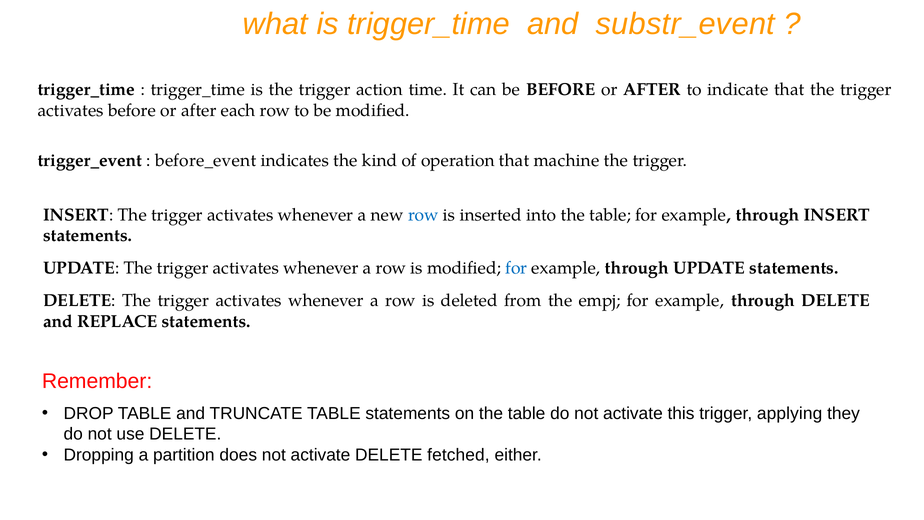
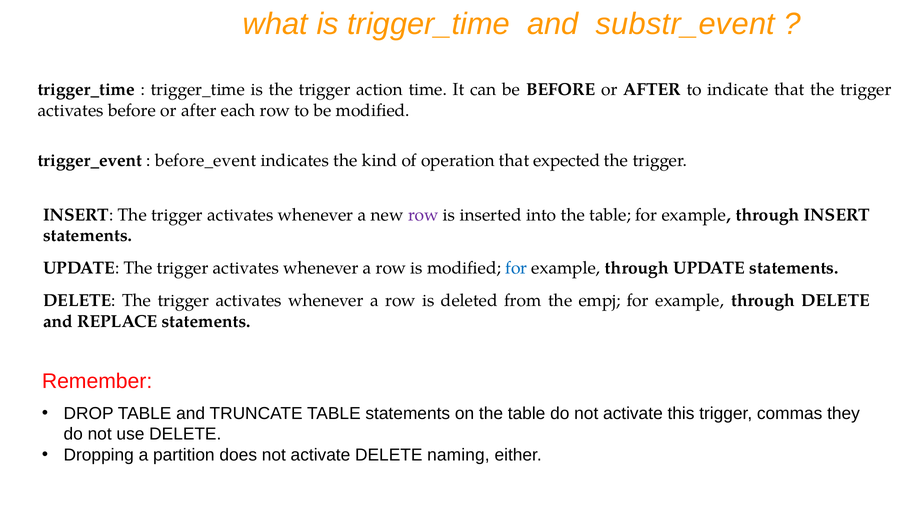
machine: machine -> expected
row at (423, 215) colour: blue -> purple
applying: applying -> commas
fetched: fetched -> naming
